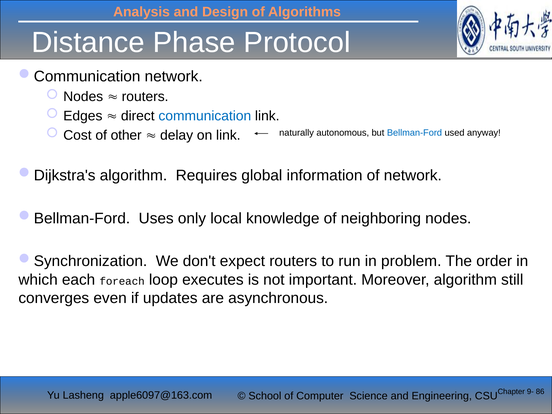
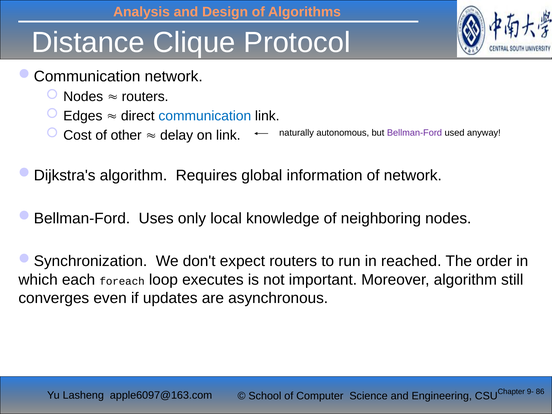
Phase: Phase -> Clique
Bellman-Ford colour: blue -> purple
problem: problem -> reached
